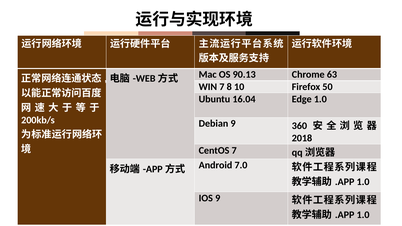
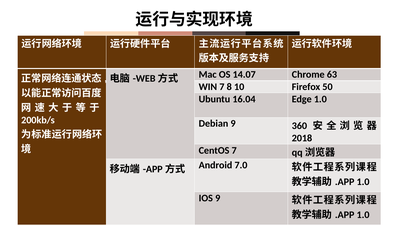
90.13: 90.13 -> 14.07
